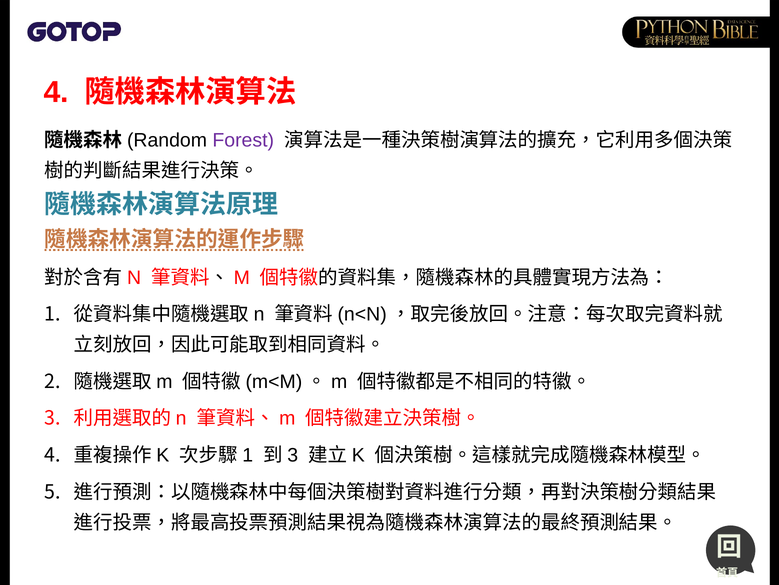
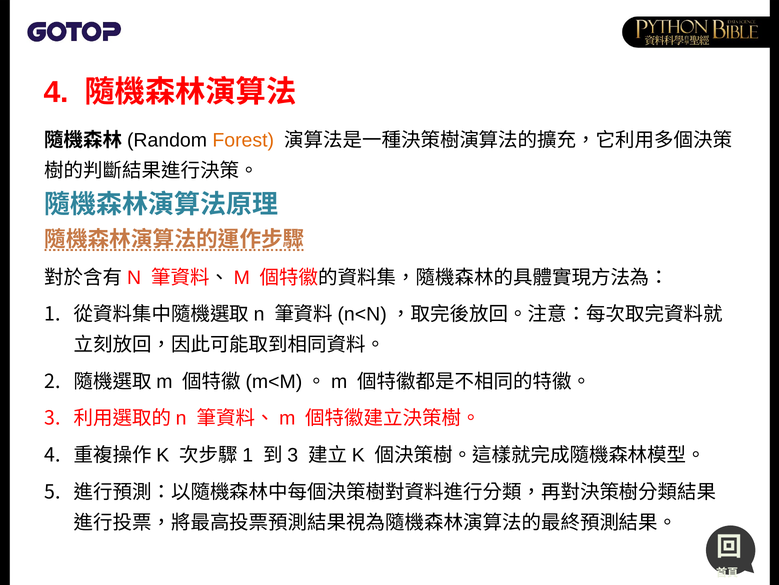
Forest colour: purple -> orange
